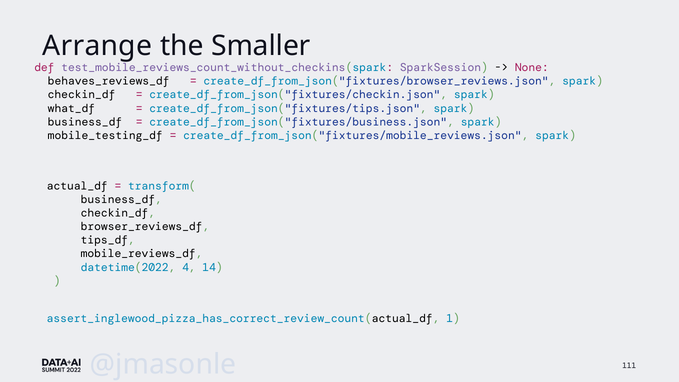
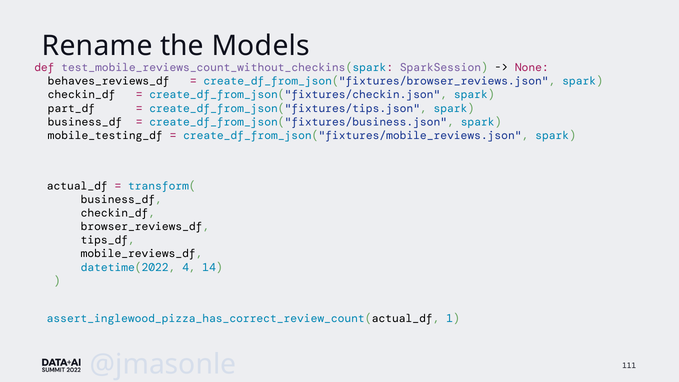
Arrange: Arrange -> Rename
Smaller: Smaller -> Models
what_df: what_df -> part_df
